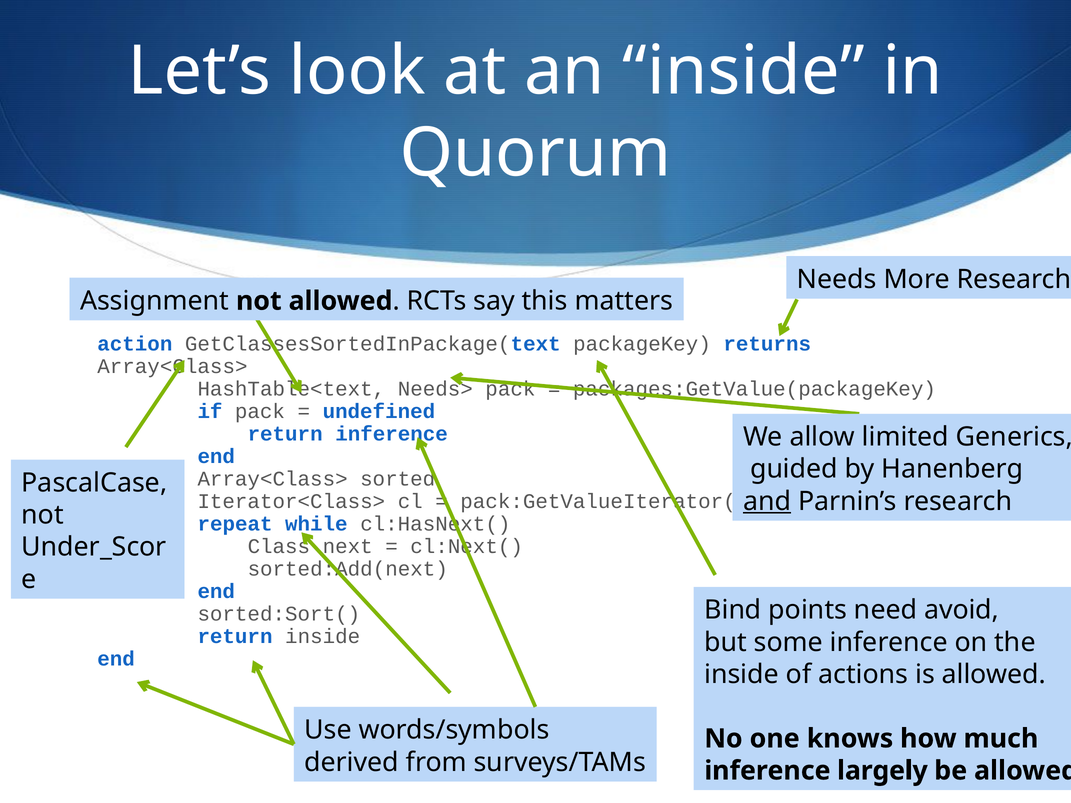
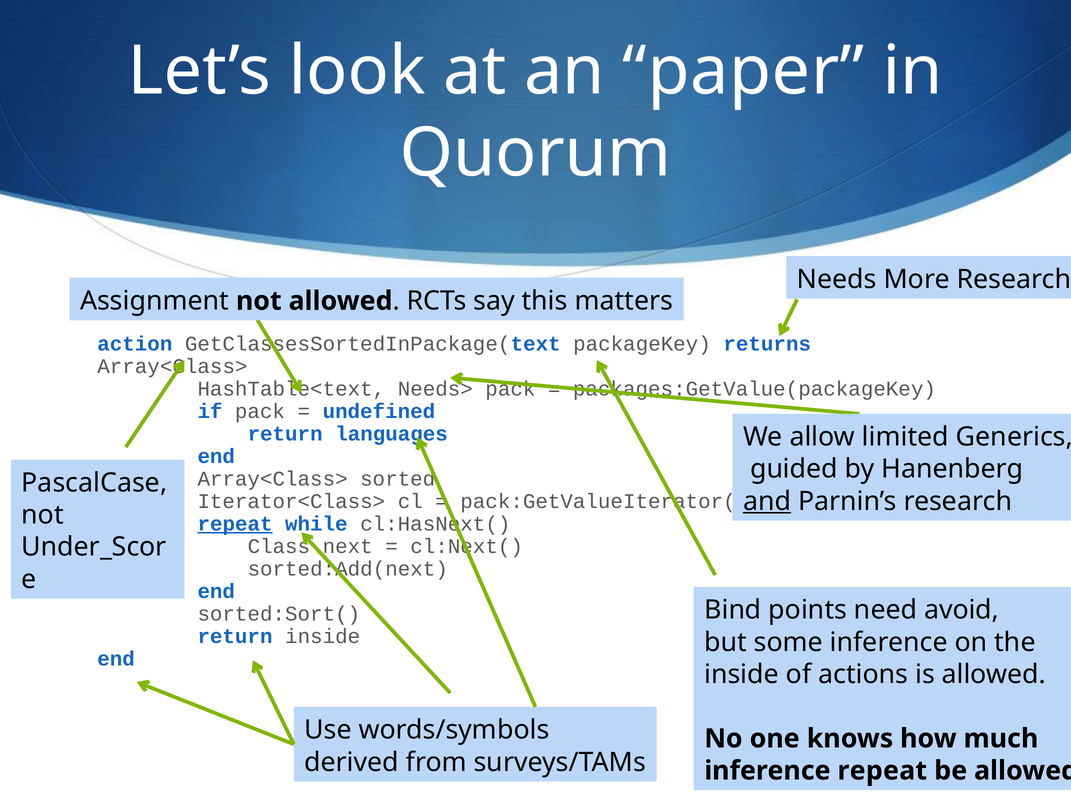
an inside: inside -> paper
return inference: inference -> languages
repeat at (235, 524) underline: none -> present
inference largely: largely -> repeat
